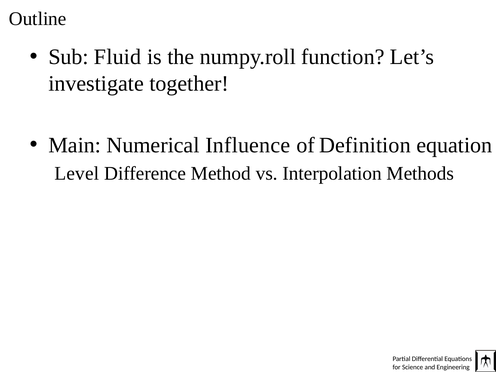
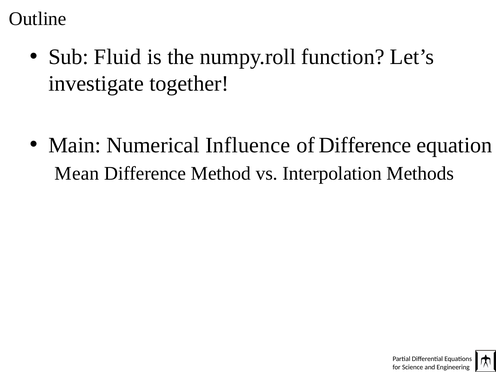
of Definition: Definition -> Difference
Level: Level -> Mean
